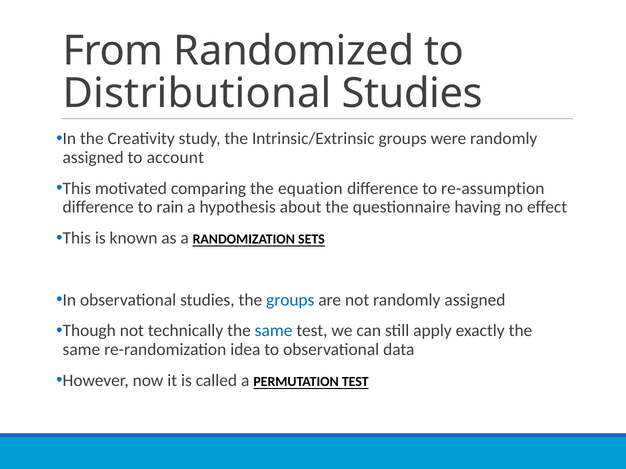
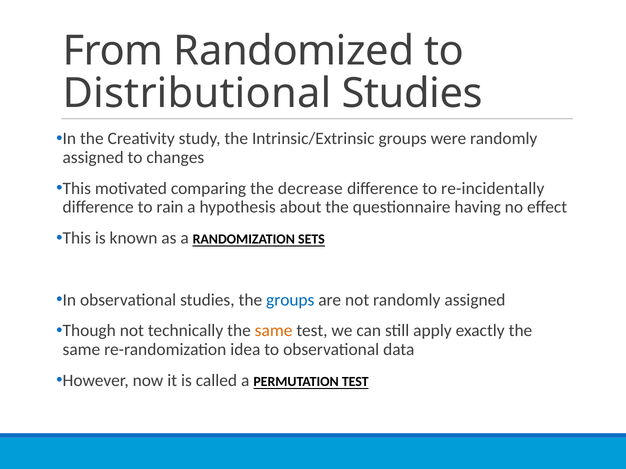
account: account -> changes
equation: equation -> decrease
re-assumption: re-assumption -> re-incidentally
same at (274, 331) colour: blue -> orange
